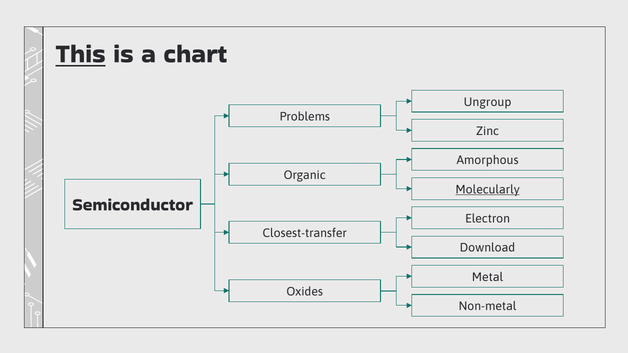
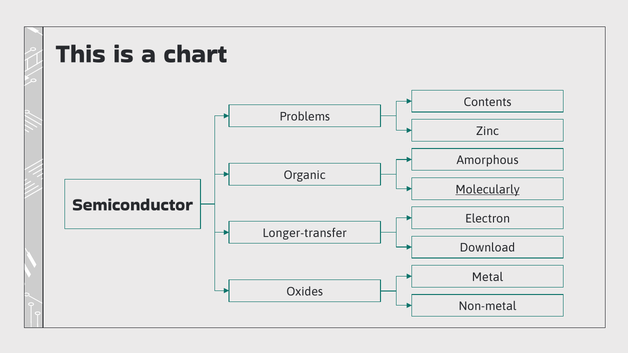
This underline: present -> none
Ungroup: Ungroup -> Contents
Closest-transfer: Closest-transfer -> Longer-transfer
